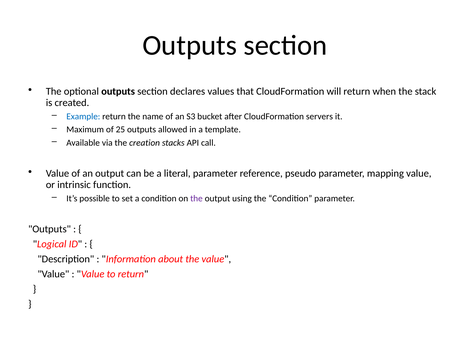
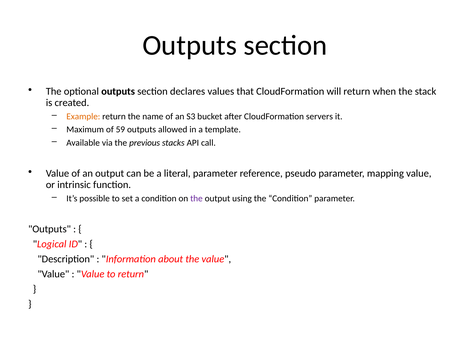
Example colour: blue -> orange
25: 25 -> 59
creation: creation -> previous
